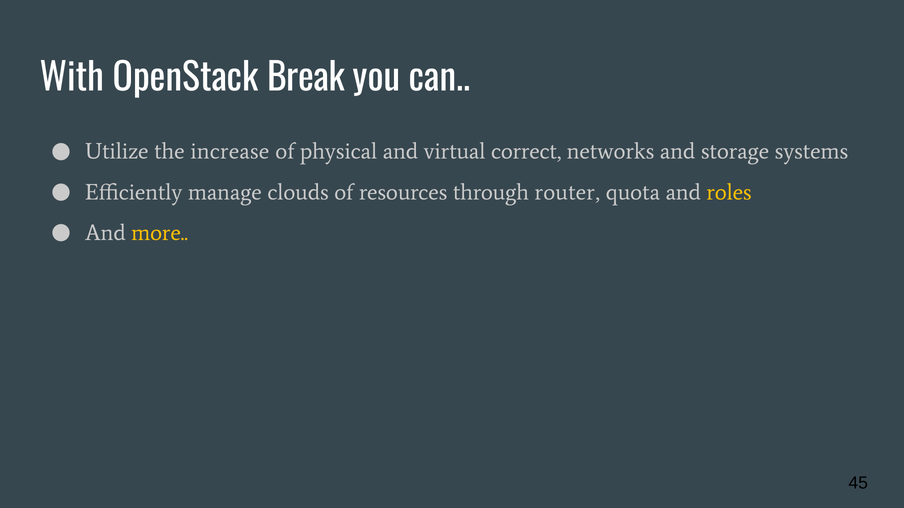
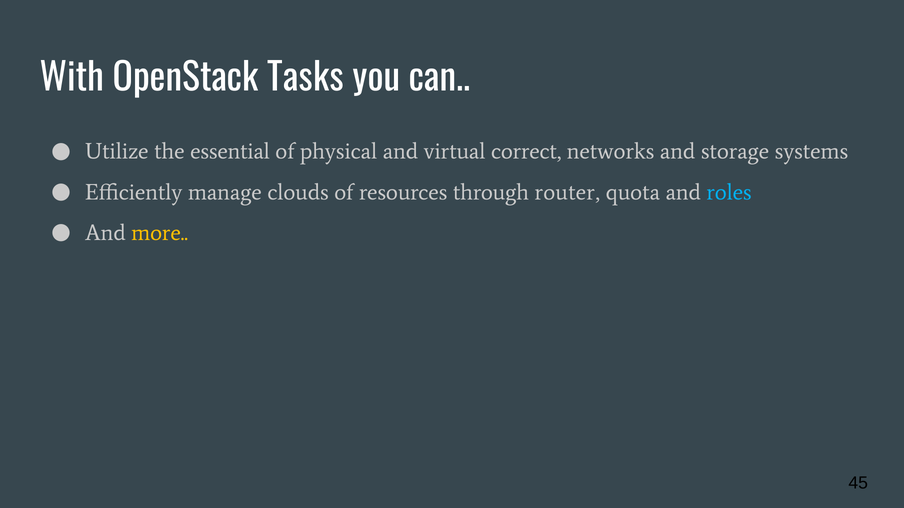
Break: Break -> Tasks
increase: increase -> essential
roles colour: yellow -> light blue
